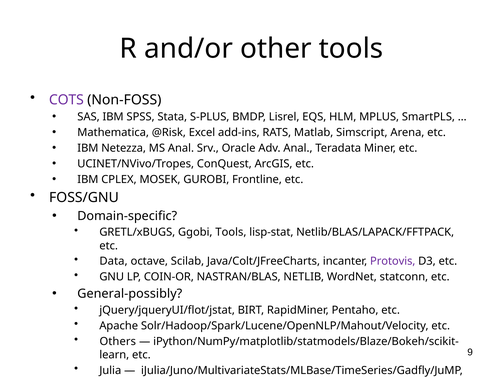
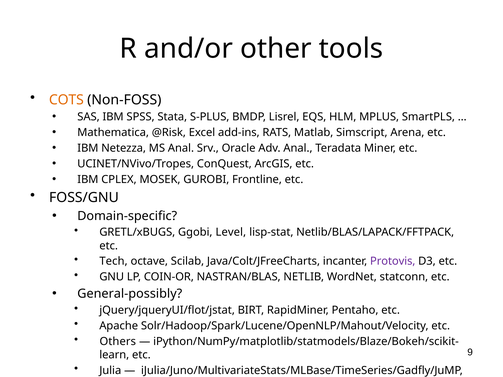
COTS colour: purple -> orange
Ggobi Tools: Tools -> Level
Data: Data -> Tech
